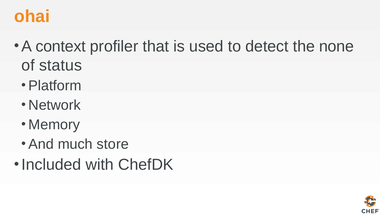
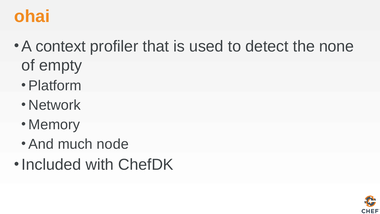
status: status -> empty
store: store -> node
